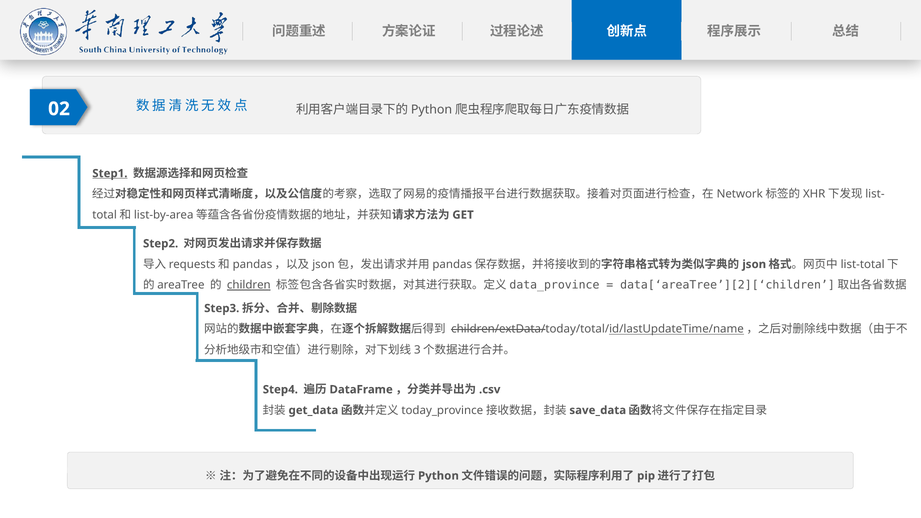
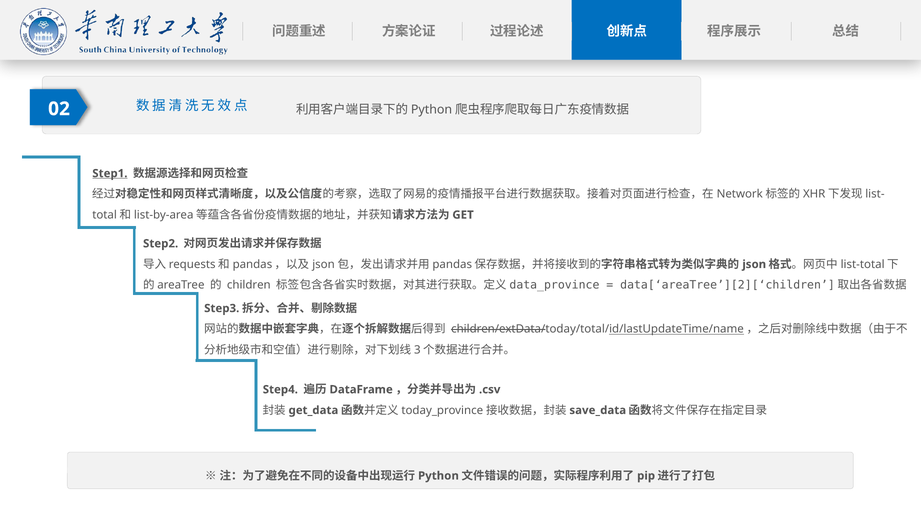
children underline: present -> none
